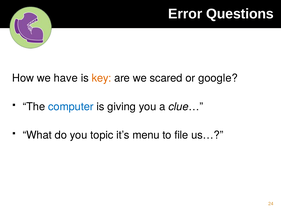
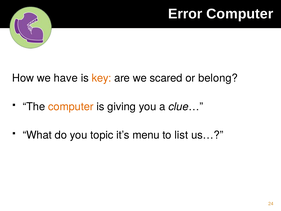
Error Questions: Questions -> Computer
google: google -> belong
computer at (71, 106) colour: blue -> orange
file: file -> list
